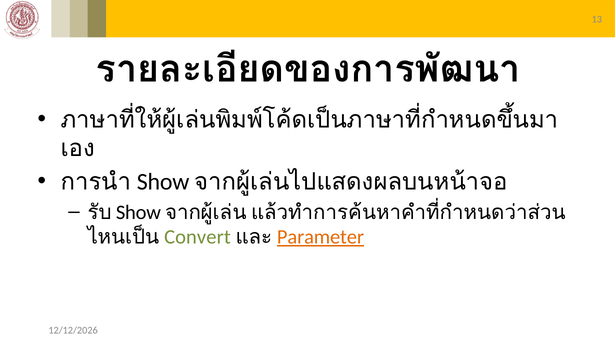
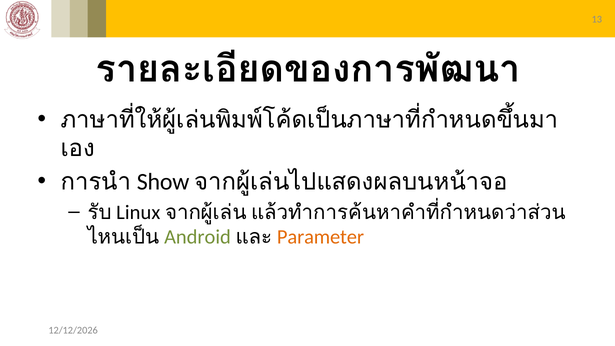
Show at (138, 212): Show -> Linux
Convert: Convert -> Android
Parameter underline: present -> none
